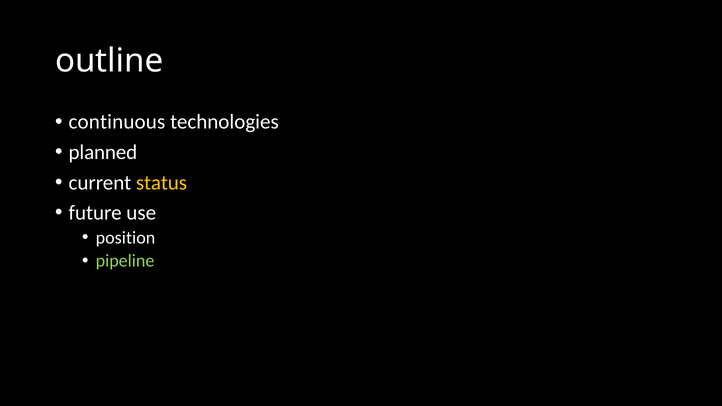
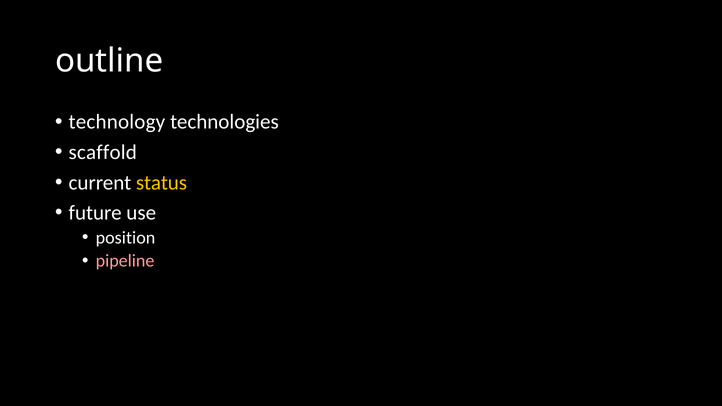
continuous: continuous -> technology
planned: planned -> scaffold
pipeline colour: light green -> pink
